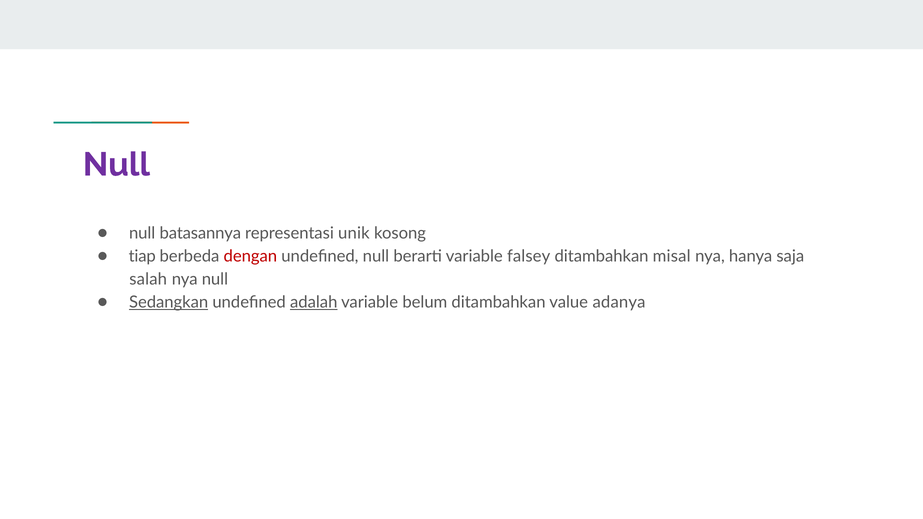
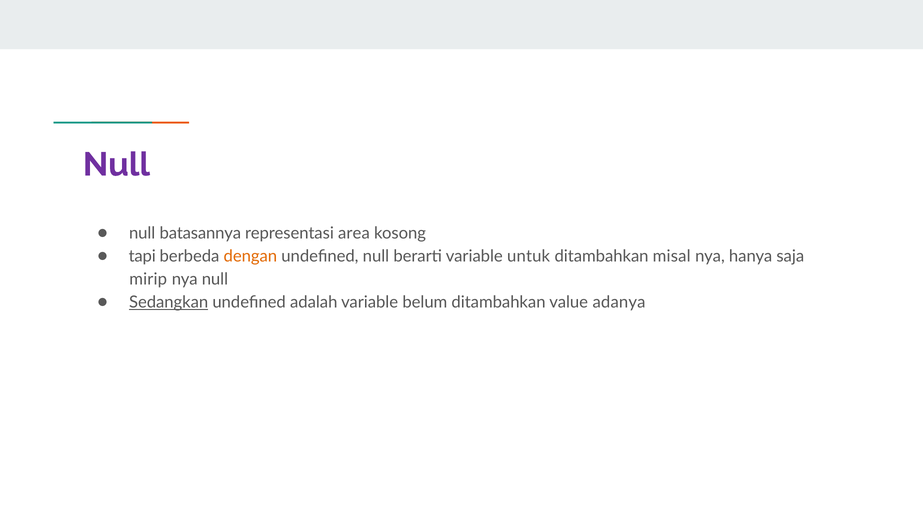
unik: unik -> area
tiap: tiap -> tapi
dengan colour: red -> orange
falsey: falsey -> untuk
salah: salah -> mirip
adalah underline: present -> none
